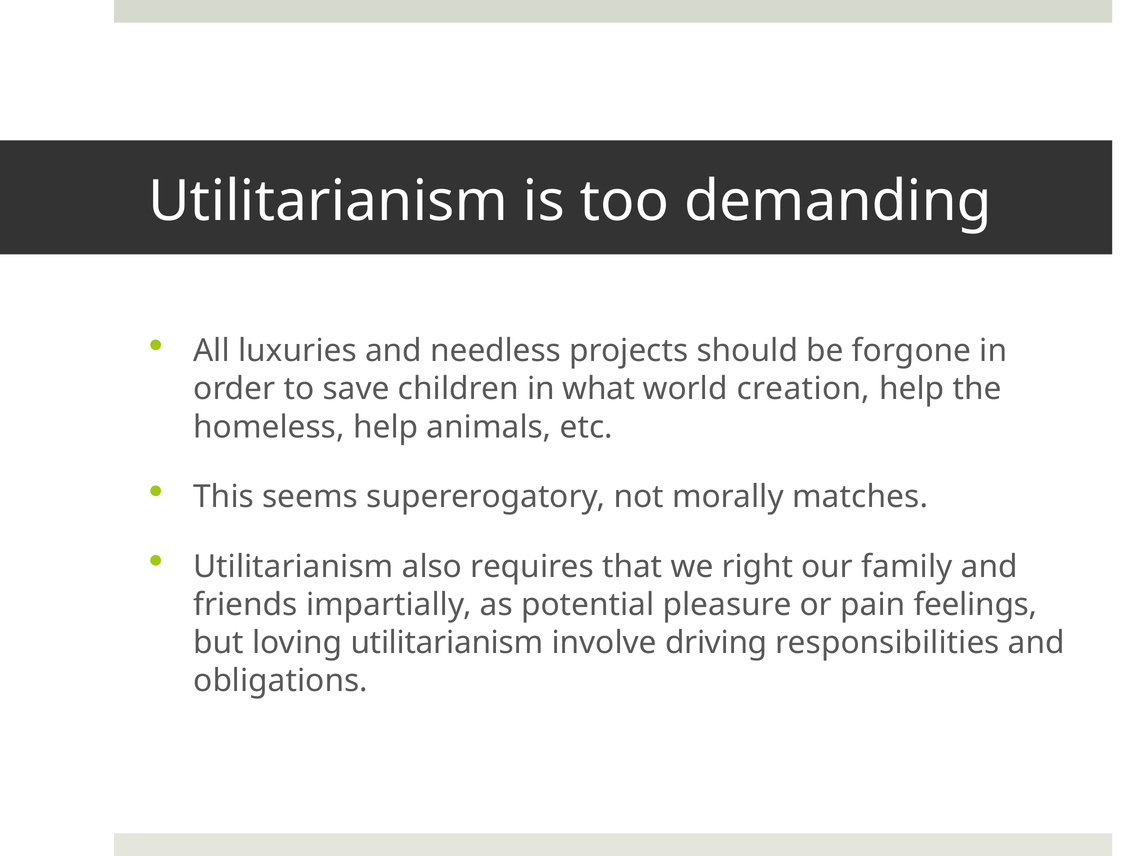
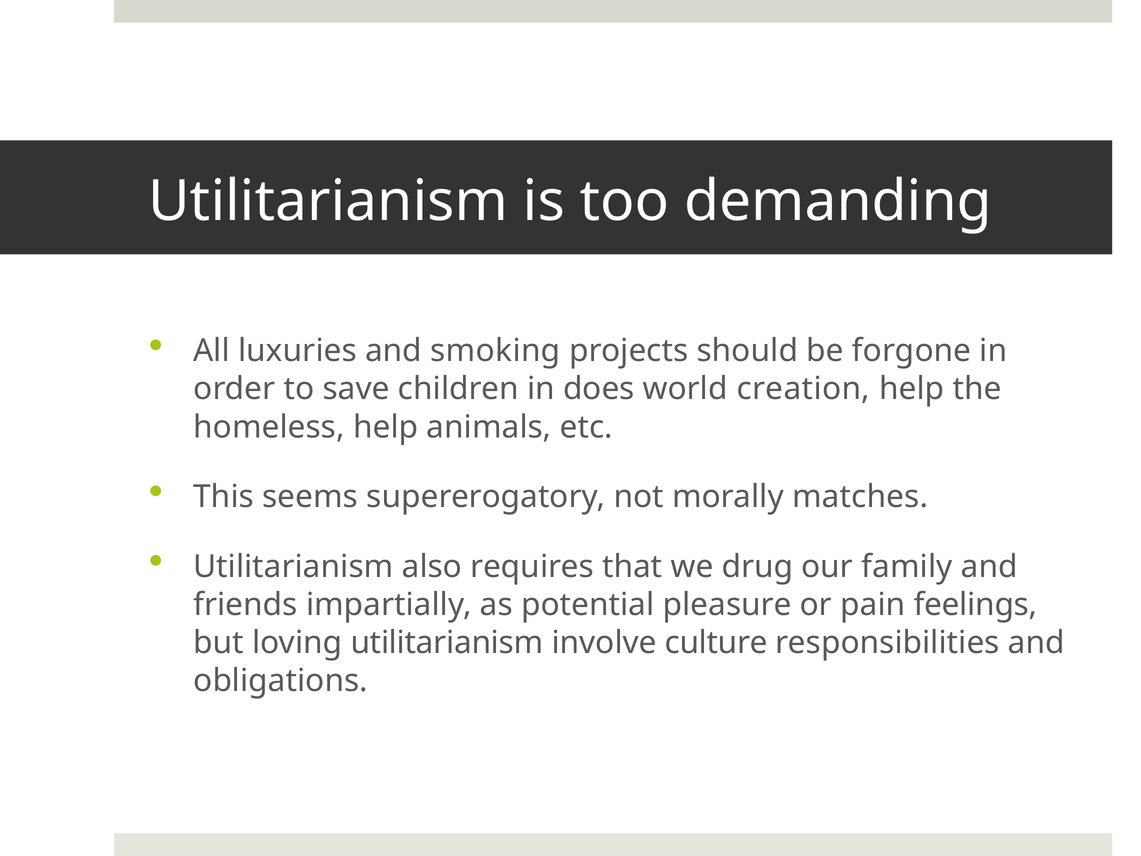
needless: needless -> smoking
what: what -> does
right: right -> drug
driving: driving -> culture
